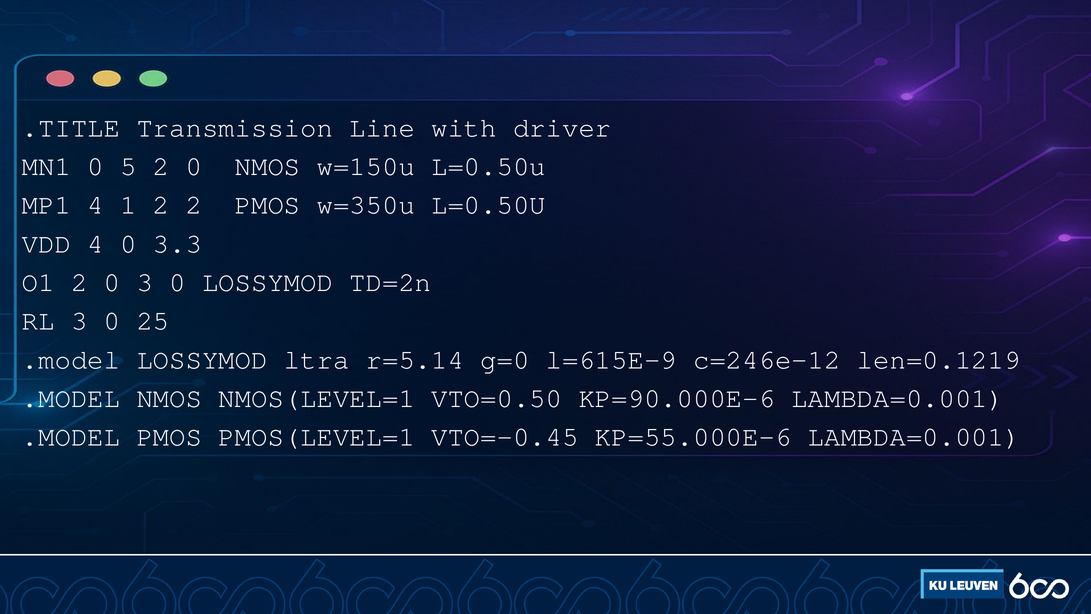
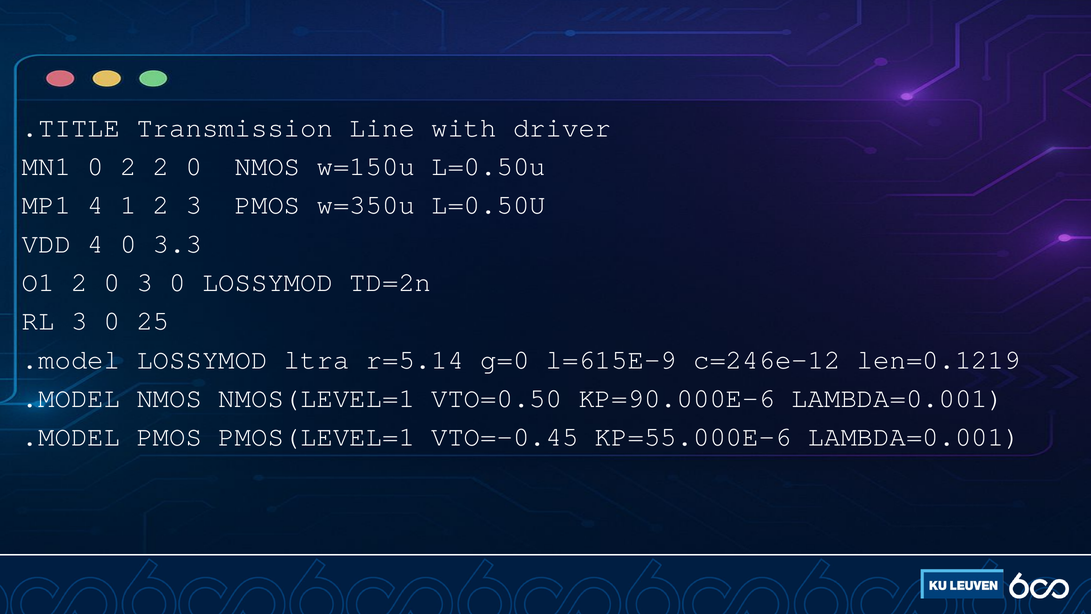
0 5: 5 -> 2
2 2: 2 -> 3
